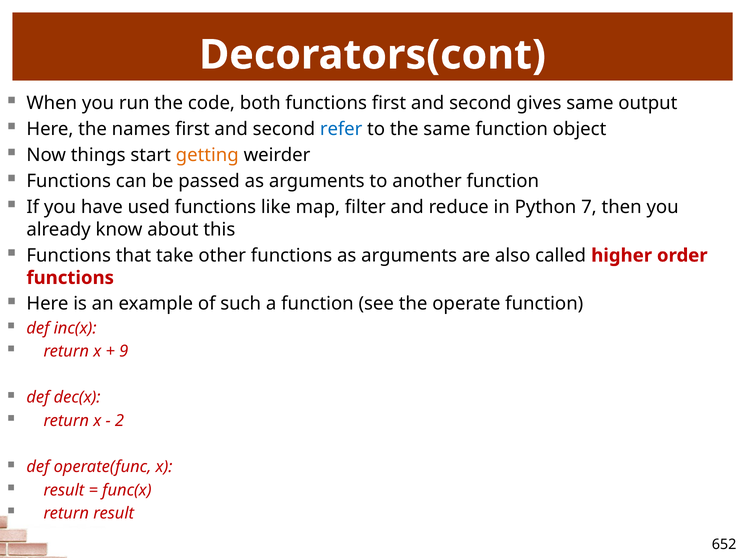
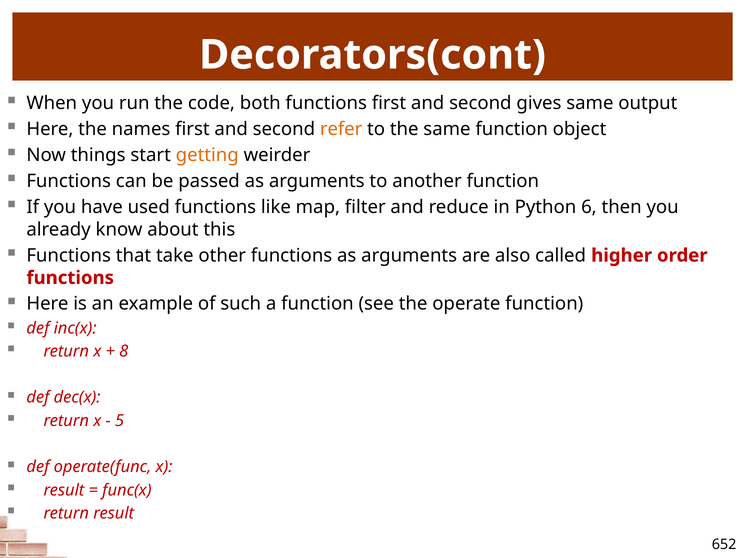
refer colour: blue -> orange
7: 7 -> 6
9: 9 -> 8
2: 2 -> 5
